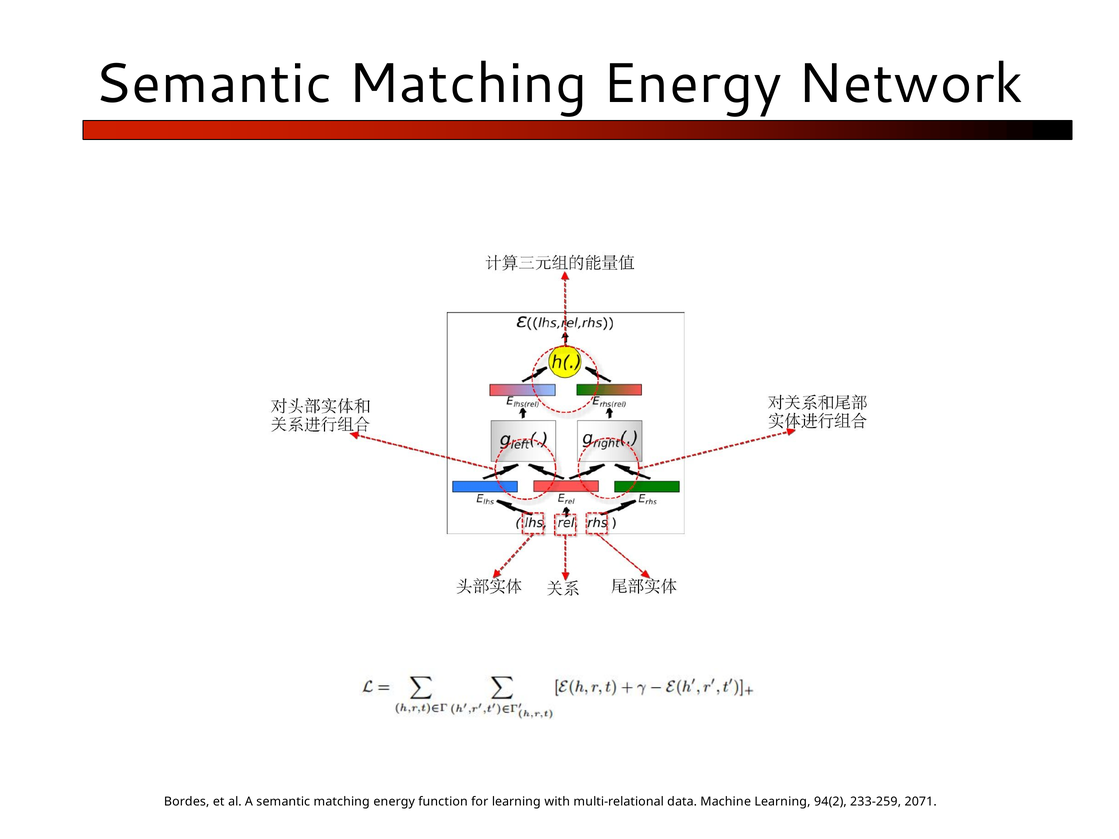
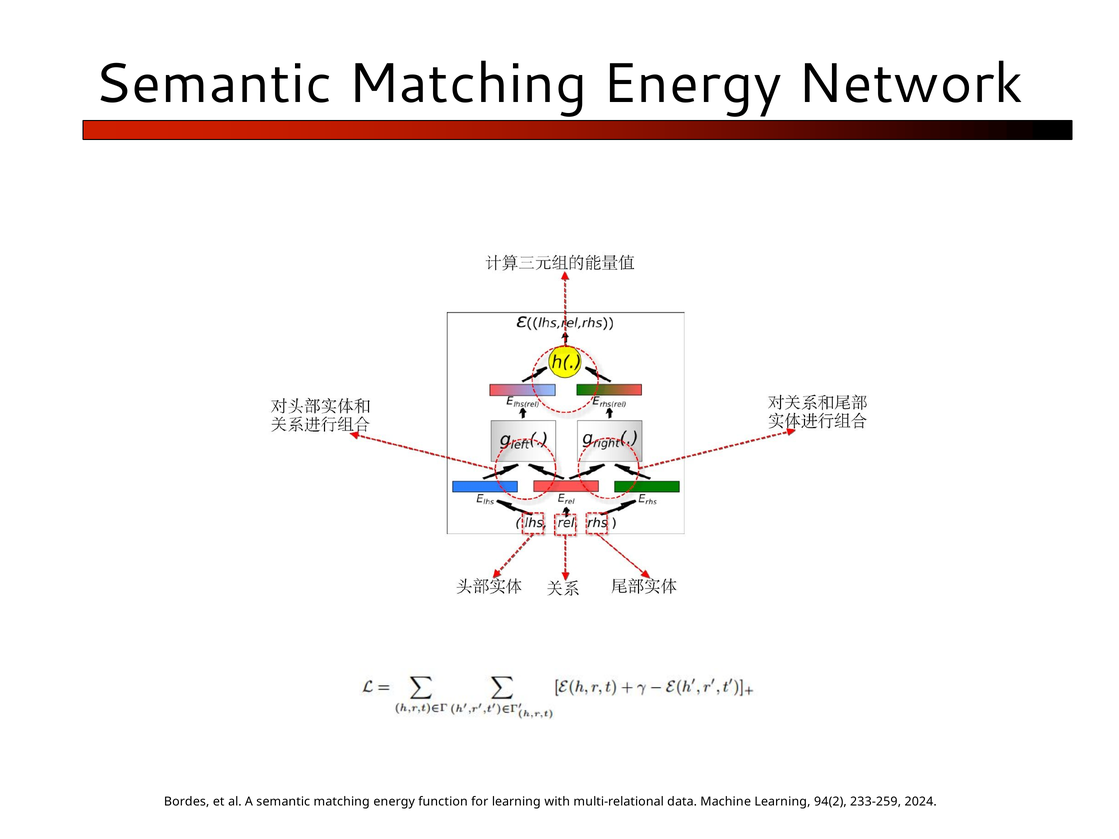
2071: 2071 -> 2024
